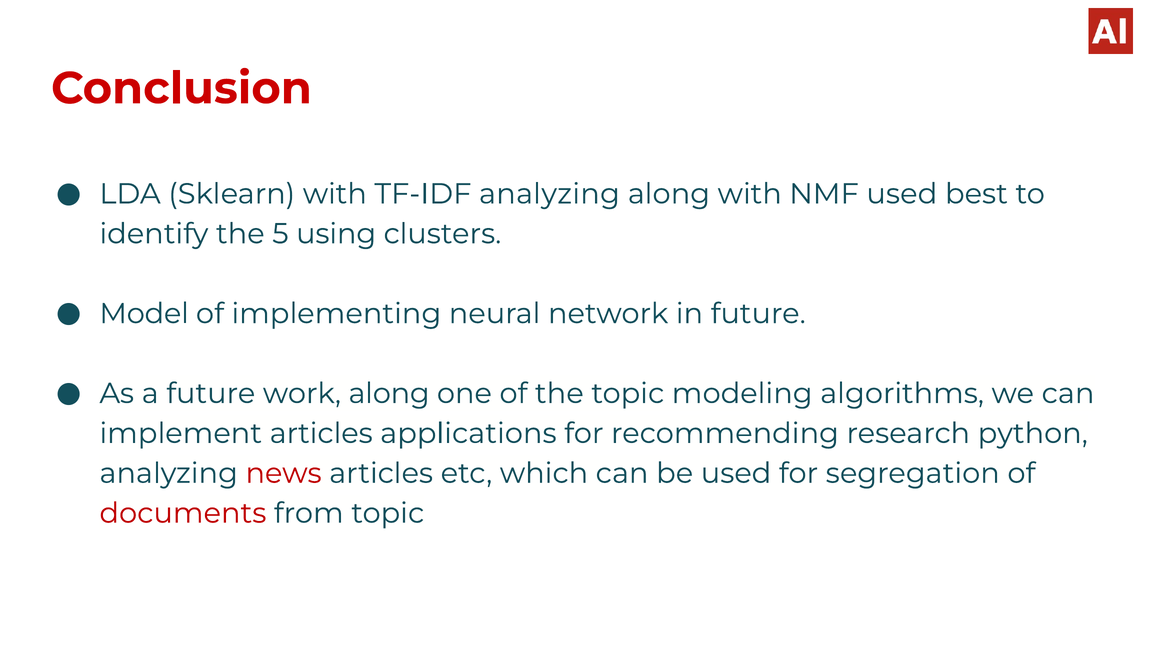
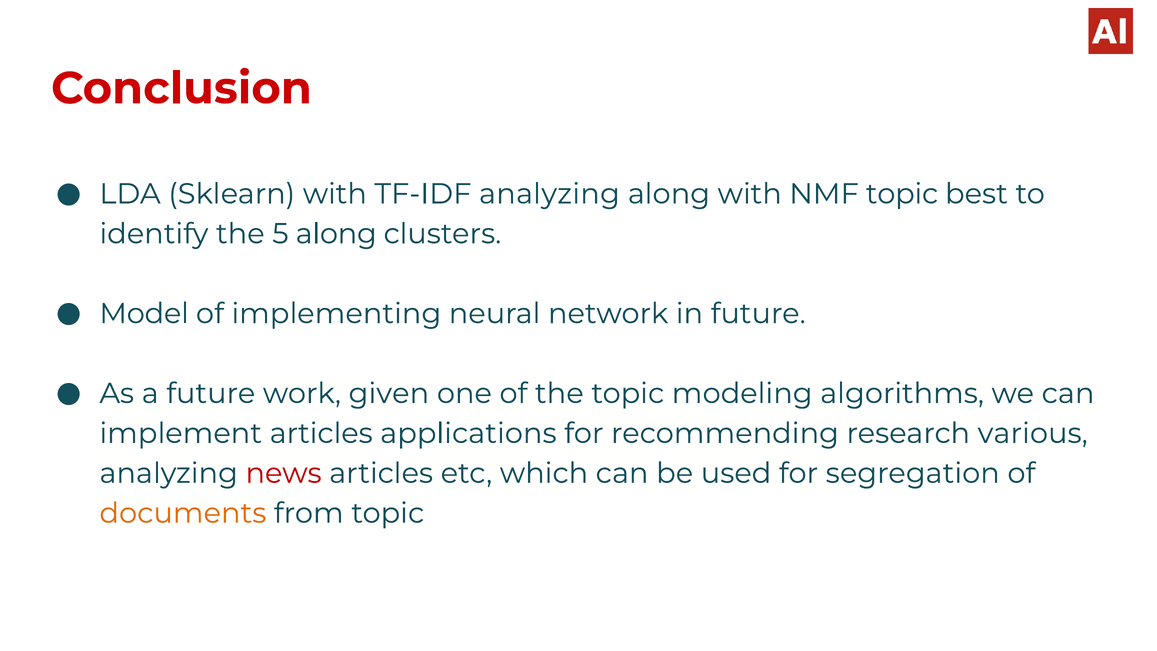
NMF used: used -> topic
5 using: using -> along
work along: along -> given
python: python -> various
documents colour: red -> orange
